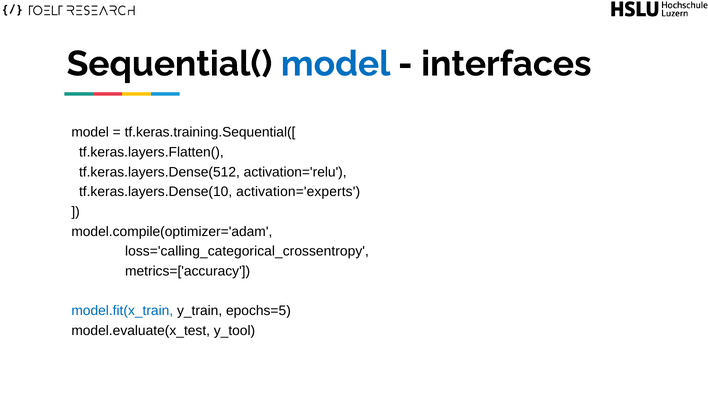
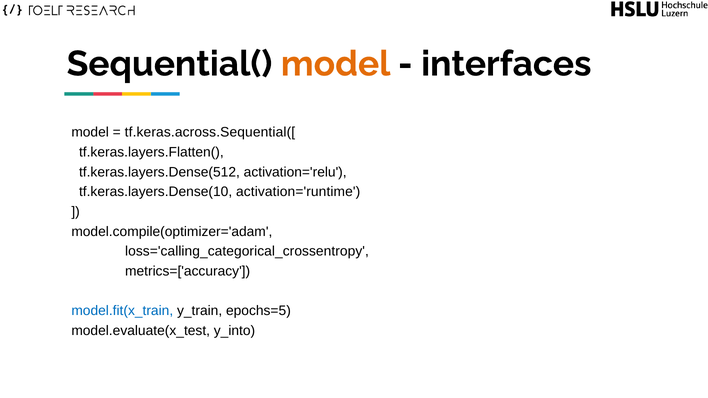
model at (336, 64) colour: blue -> orange
tf.keras.training.Sequential([: tf.keras.training.Sequential([ -> tf.keras.across.Sequential([
activation='experts: activation='experts -> activation='runtime
y_tool: y_tool -> y_into
